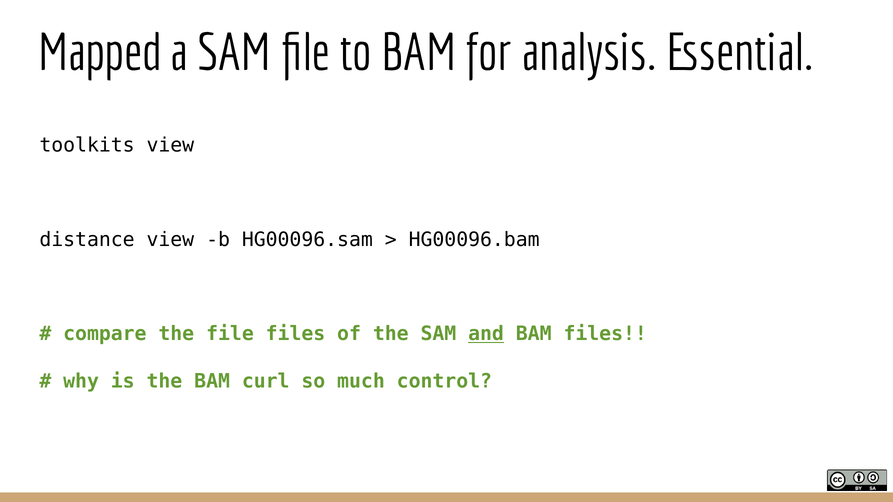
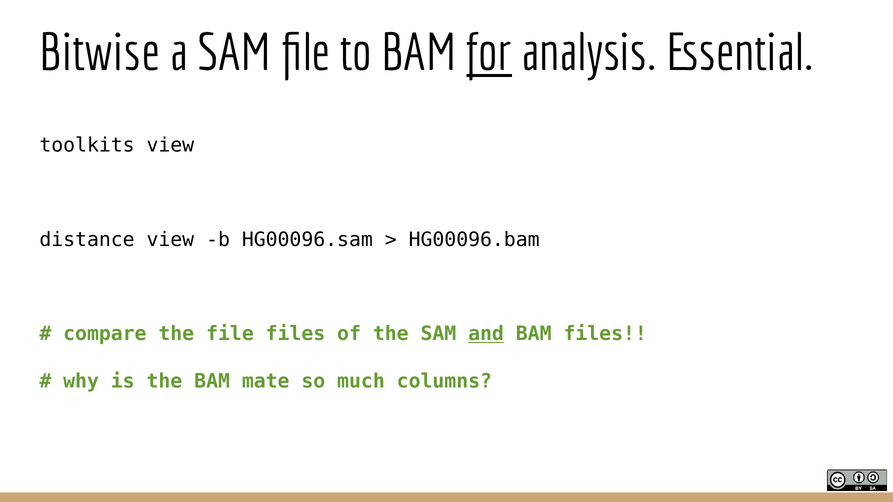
Mapped: Mapped -> Bitwise
for underline: none -> present
curl: curl -> mate
control: control -> columns
